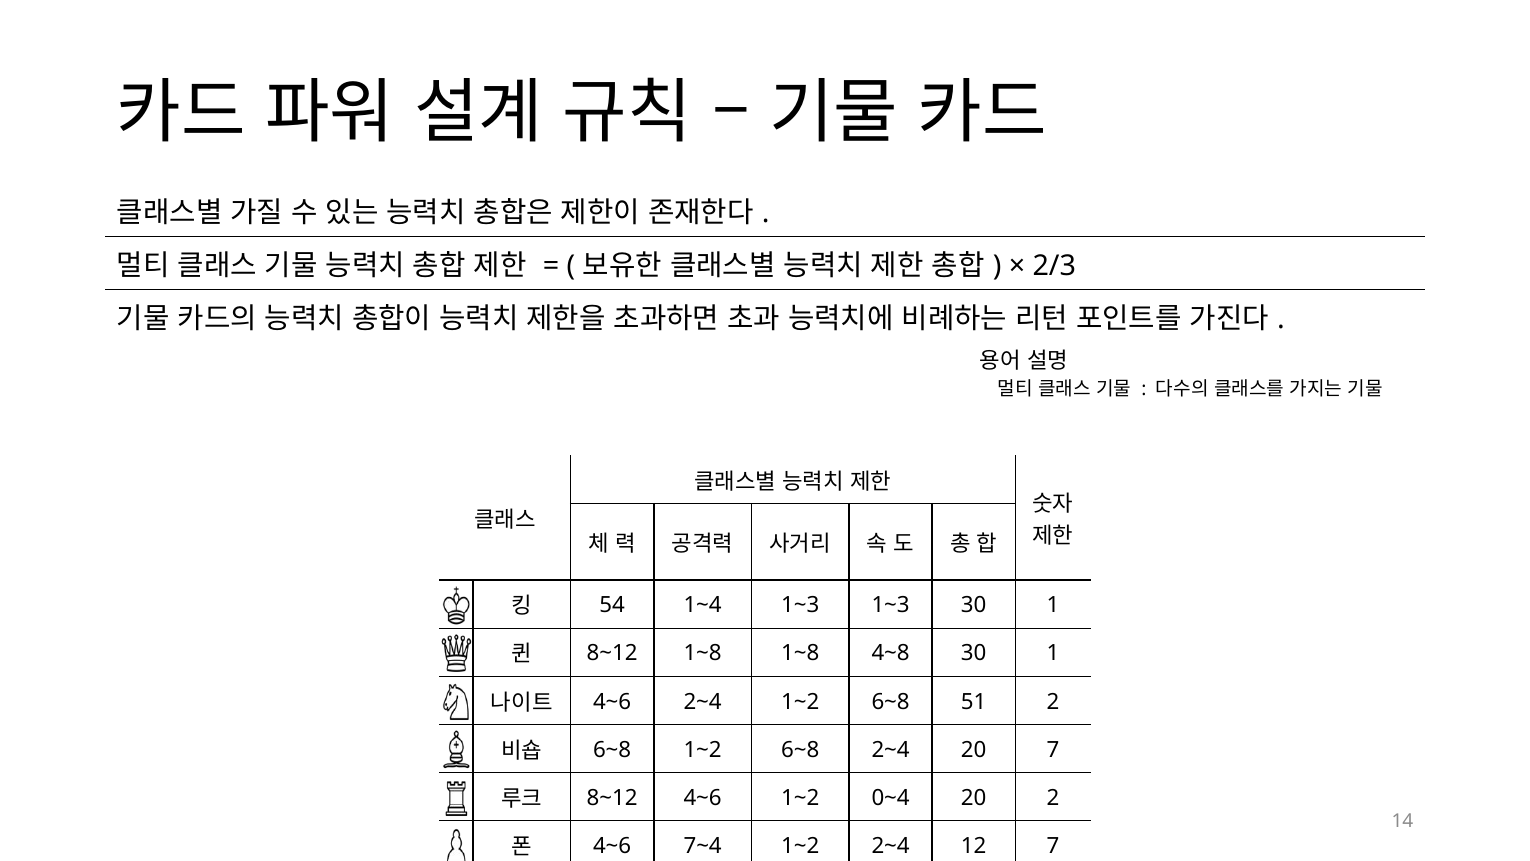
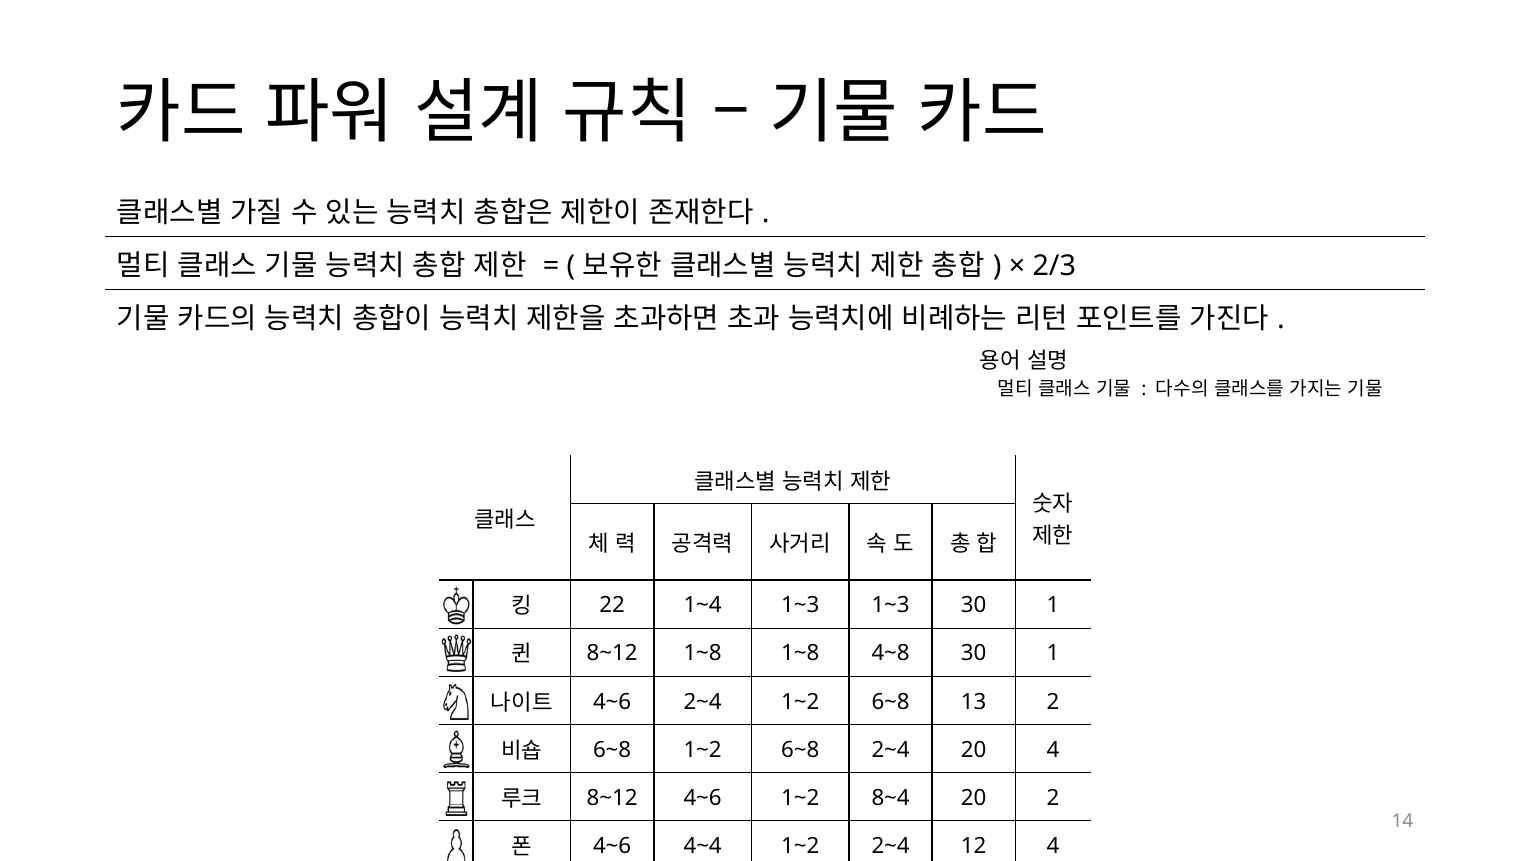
54: 54 -> 22
51: 51 -> 13
20 7: 7 -> 4
0~4: 0~4 -> 8~4
7~4: 7~4 -> 4~4
12 7: 7 -> 4
